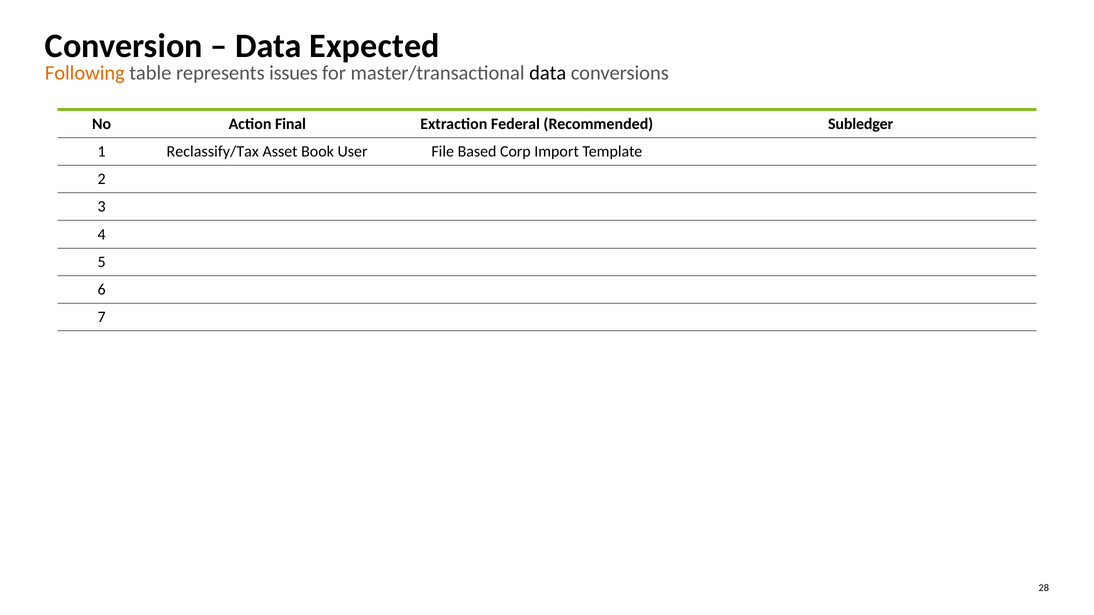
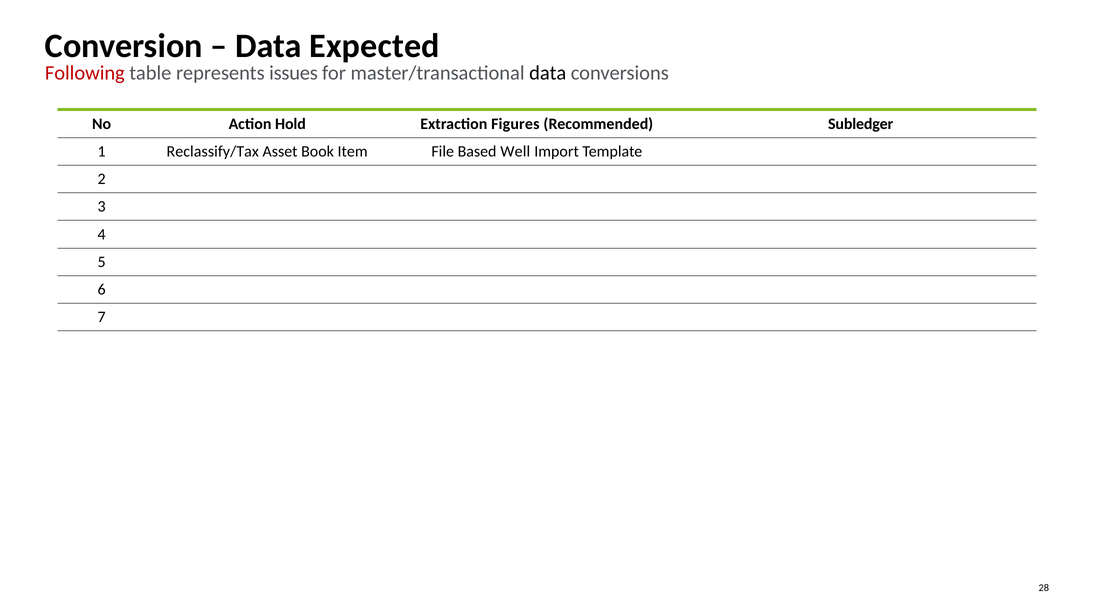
Following colour: orange -> red
Final: Final -> Hold
Federal: Federal -> Figures
User: User -> Item
Corp: Corp -> Well
